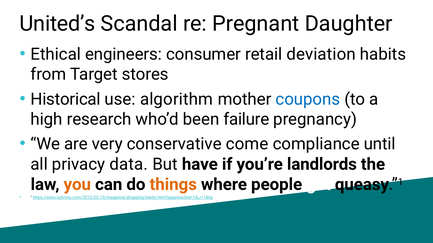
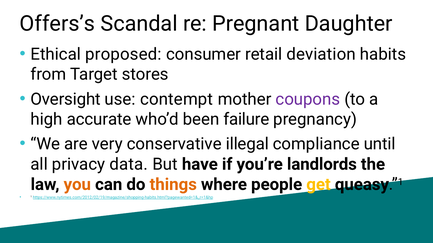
United’s: United’s -> Offers’s
engineers: engineers -> proposed
Historical: Historical -> Oversight
algorithm: algorithm -> contempt
coupons colour: blue -> purple
research: research -> accurate
come: come -> illegal
get colour: white -> yellow
